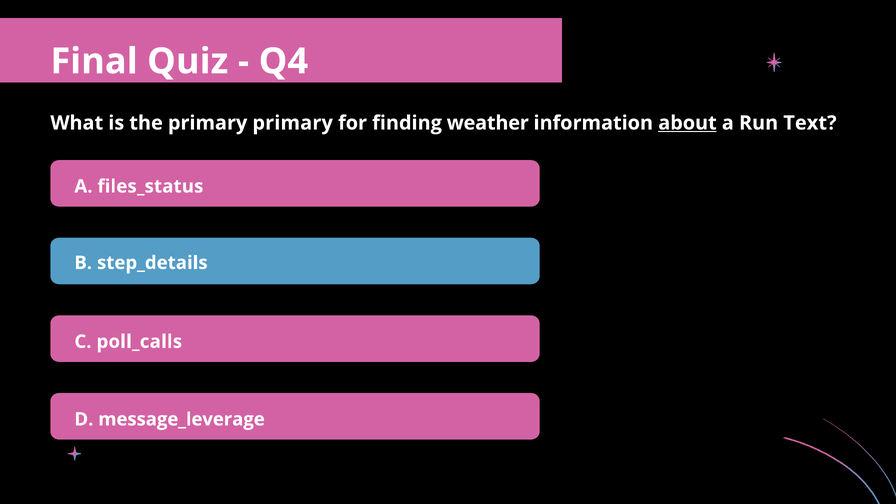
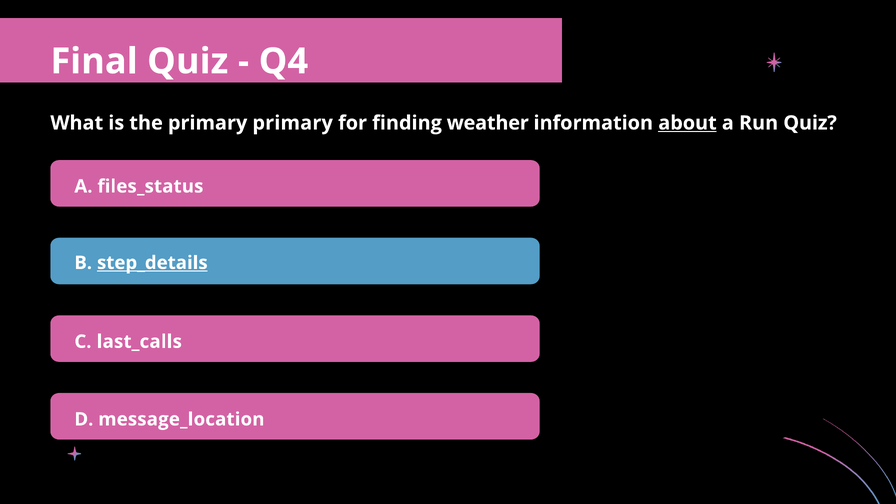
Run Text: Text -> Quiz
step_details underline: none -> present
poll_calls: poll_calls -> last_calls
message_leverage: message_leverage -> message_location
